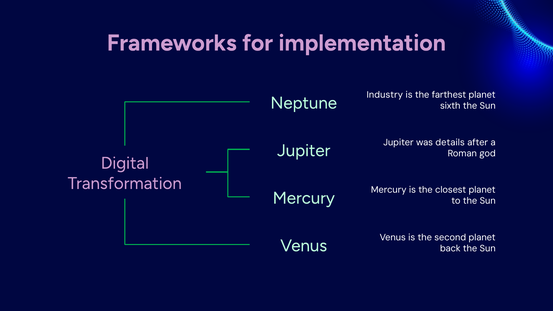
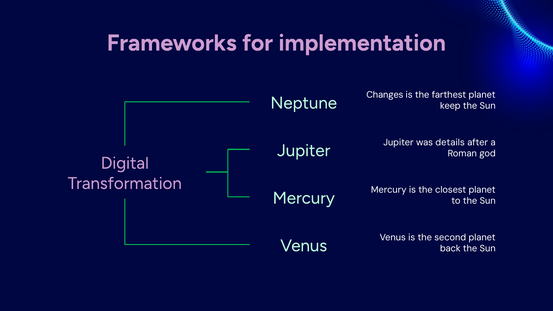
Industry: Industry -> Changes
sixth: sixth -> keep
